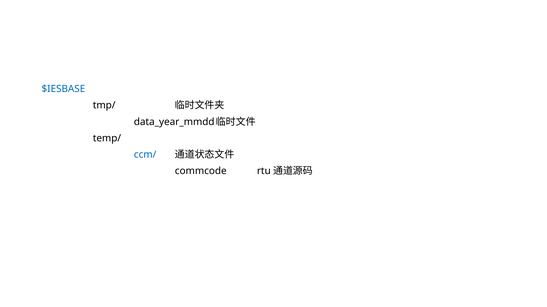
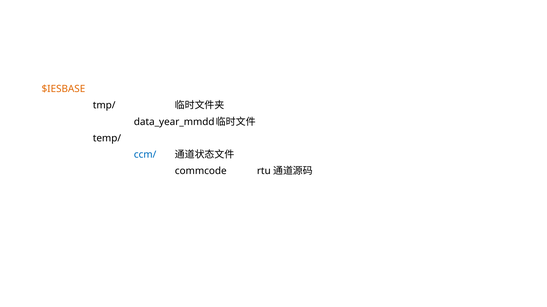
$IESBASE colour: blue -> orange
